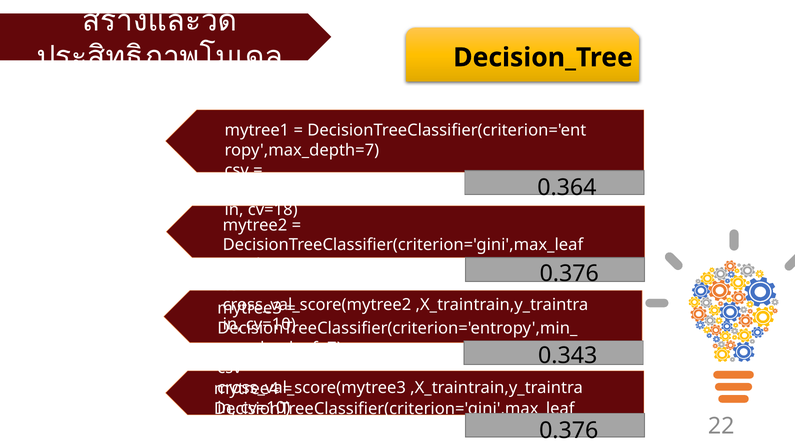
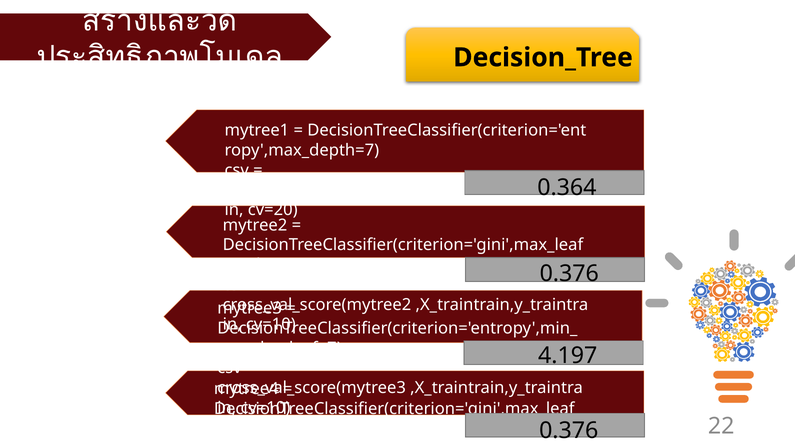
cv=18: cv=18 -> cv=20
0.343: 0.343 -> 4.197
